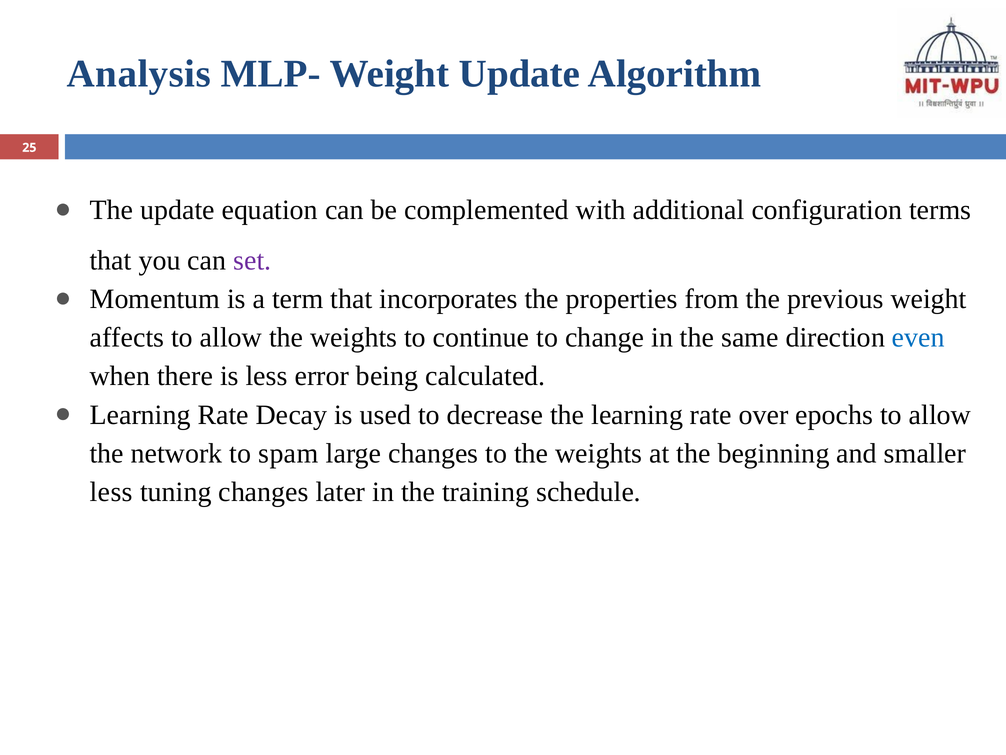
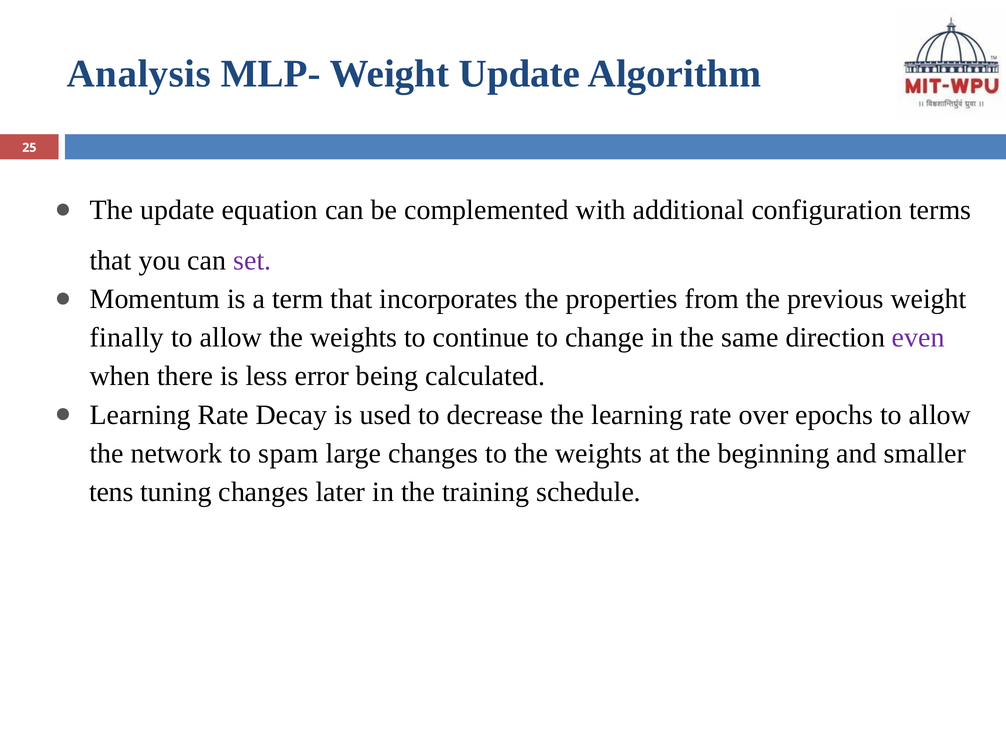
affects: affects -> finally
even colour: blue -> purple
less at (111, 492): less -> tens
